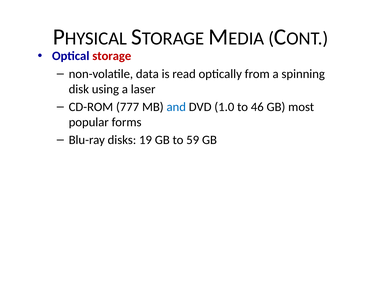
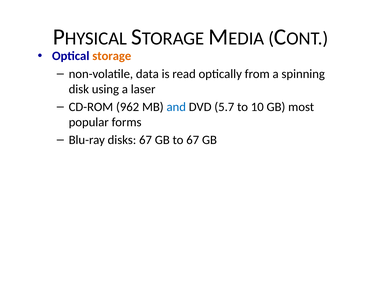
storage colour: red -> orange
777: 777 -> 962
1.0: 1.0 -> 5.7
46: 46 -> 10
disks 19: 19 -> 67
to 59: 59 -> 67
